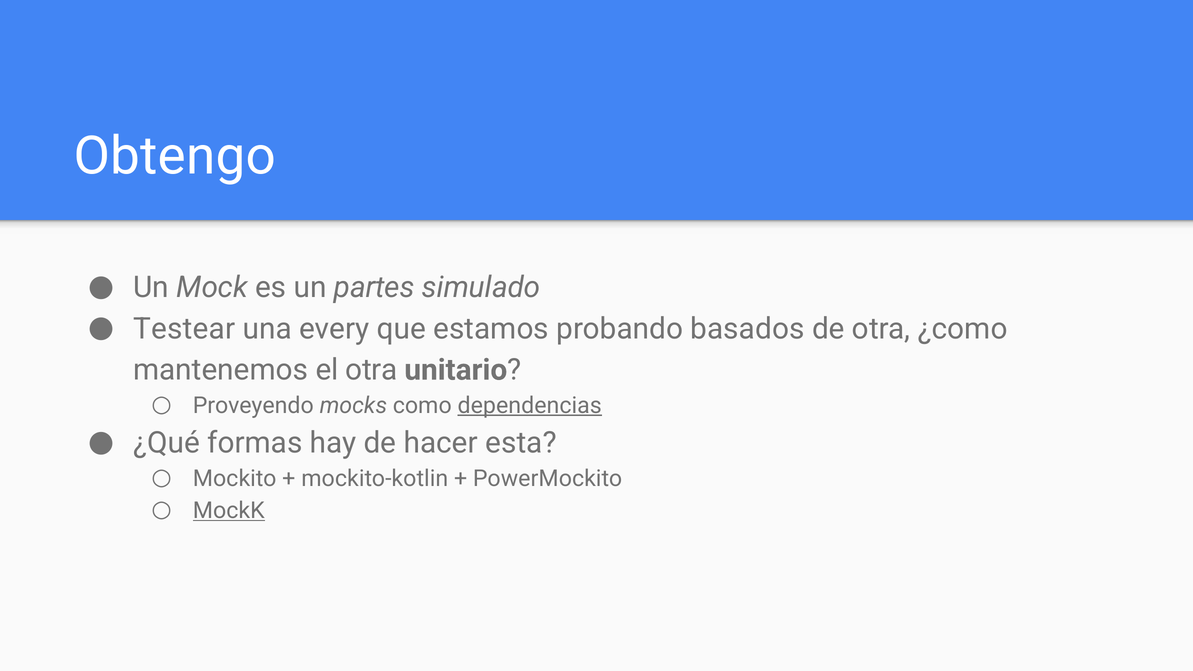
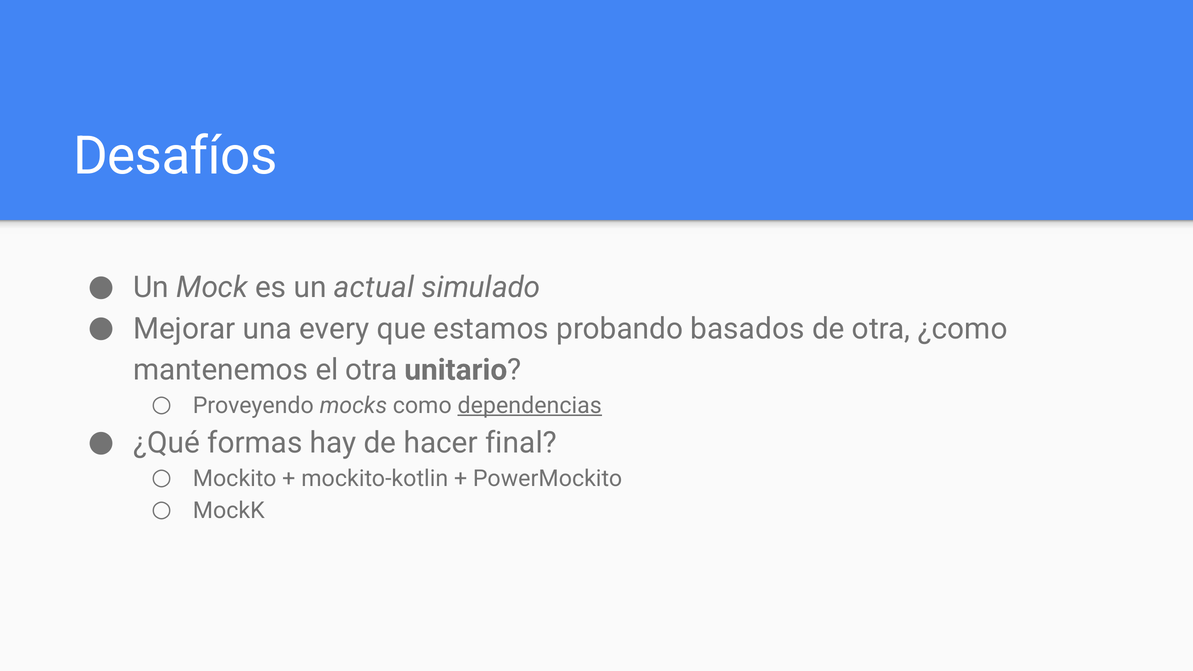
Obtengo: Obtengo -> Desafíos
partes: partes -> actual
Testear: Testear -> Mejorar
esta: esta -> final
MockK underline: present -> none
